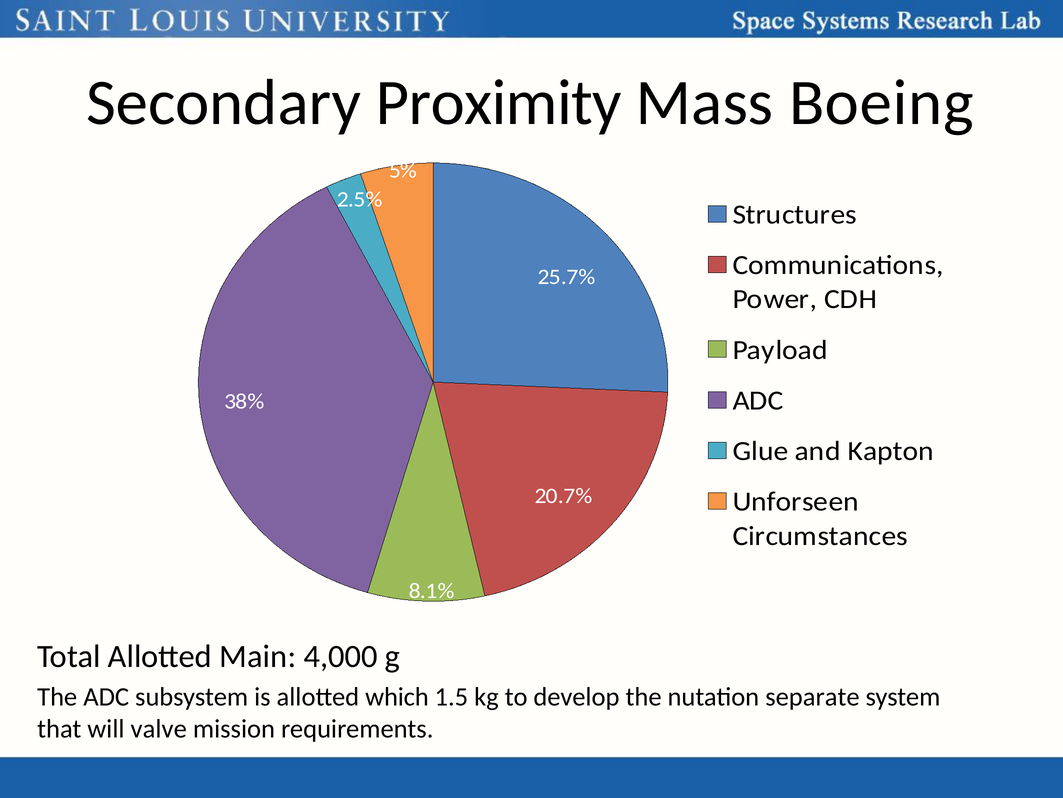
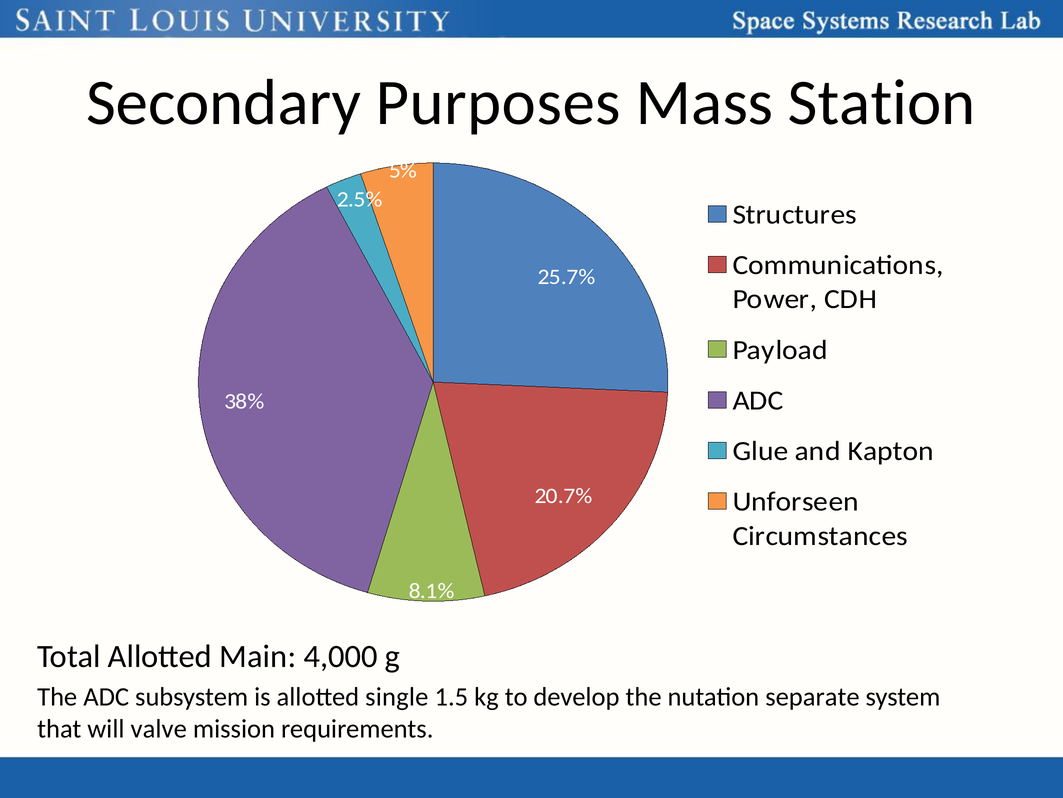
Proximity: Proximity -> Purposes
Boeing: Boeing -> Station
which: which -> single
